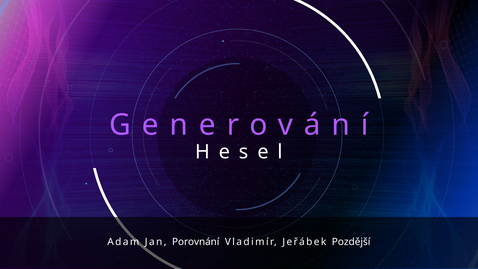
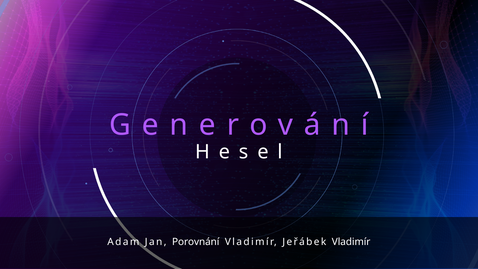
Jeřábek Pozdější: Pozdější -> Vladimír
